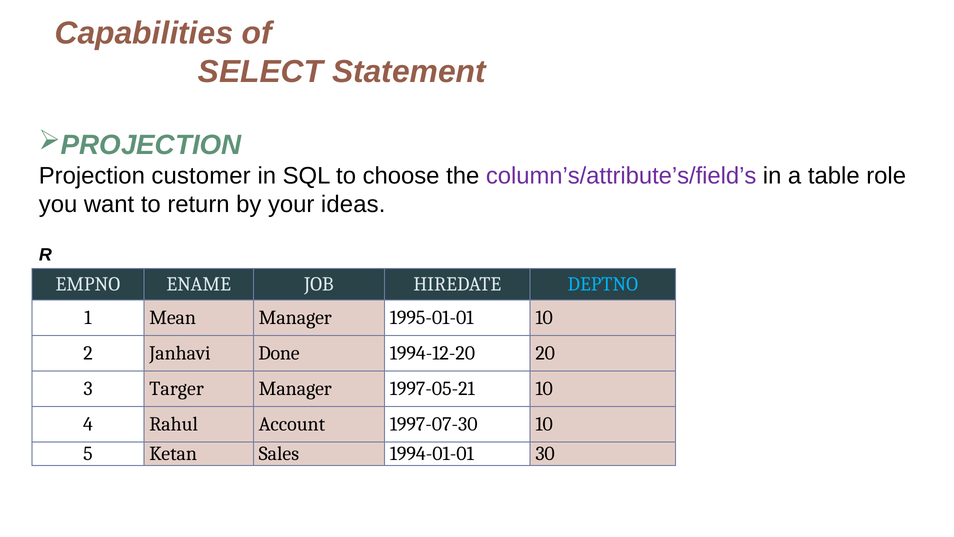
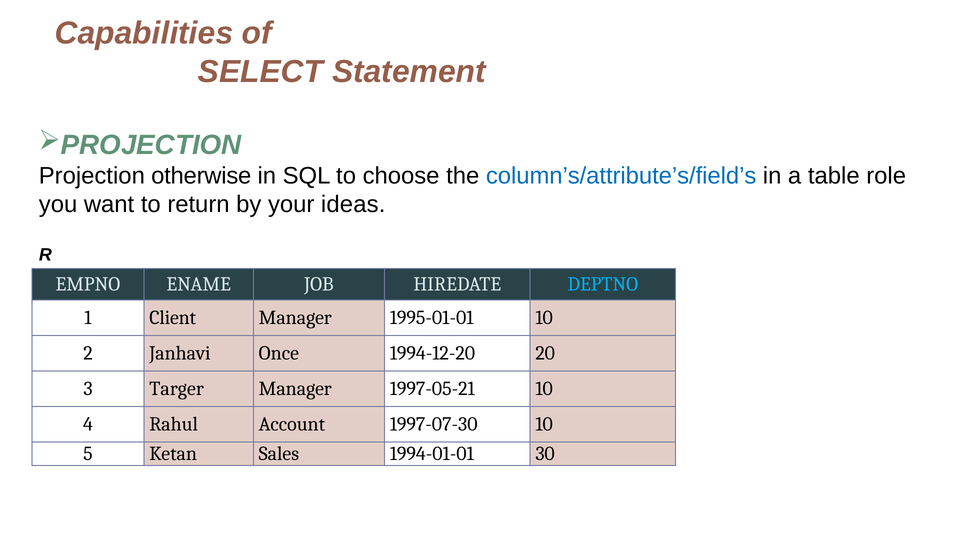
customer: customer -> otherwise
column’s/attribute’s/field’s colour: purple -> blue
Mean: Mean -> Client
Done: Done -> Once
